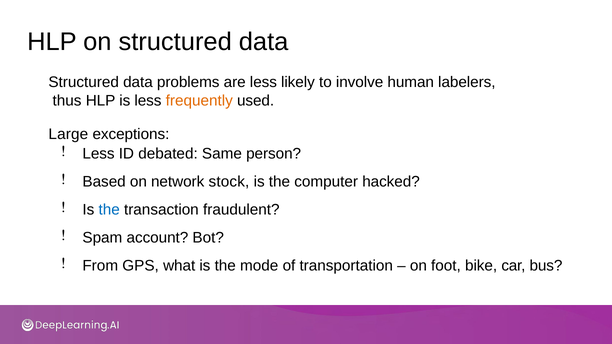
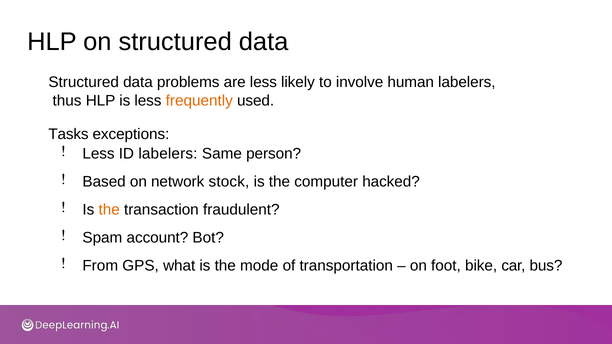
Large: Large -> Tasks
ID debated: debated -> labelers
the at (109, 210) colour: blue -> orange
